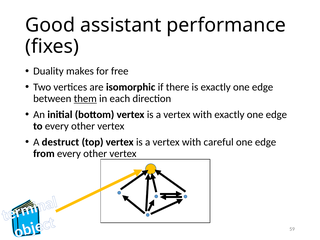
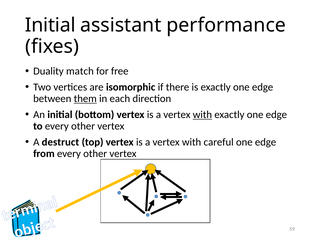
Good at (50, 25): Good -> Initial
makes: makes -> match
with at (202, 115) underline: none -> present
